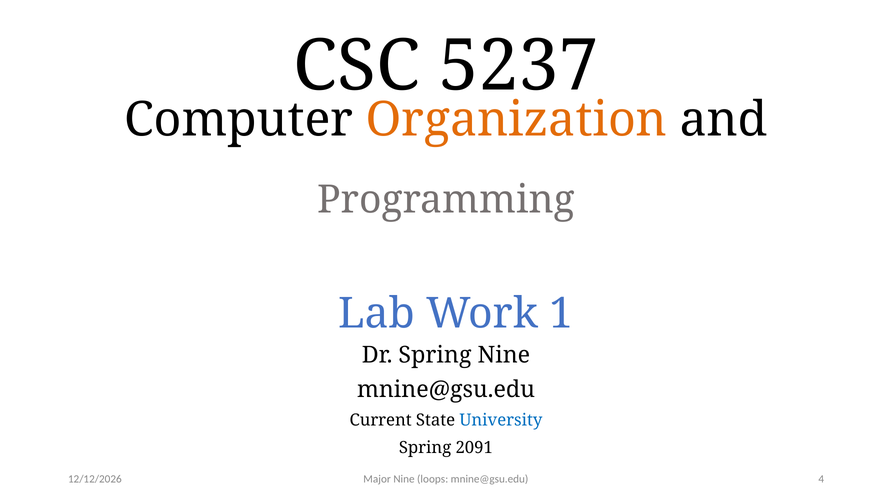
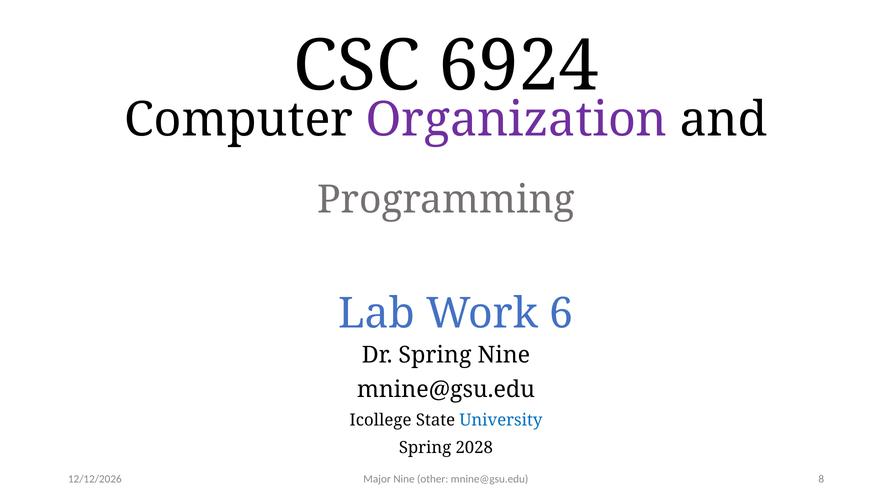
5237: 5237 -> 6924
Organization colour: orange -> purple
1: 1 -> 6
Current: Current -> Icollege
2091: 2091 -> 2028
loops: loops -> other
4: 4 -> 8
